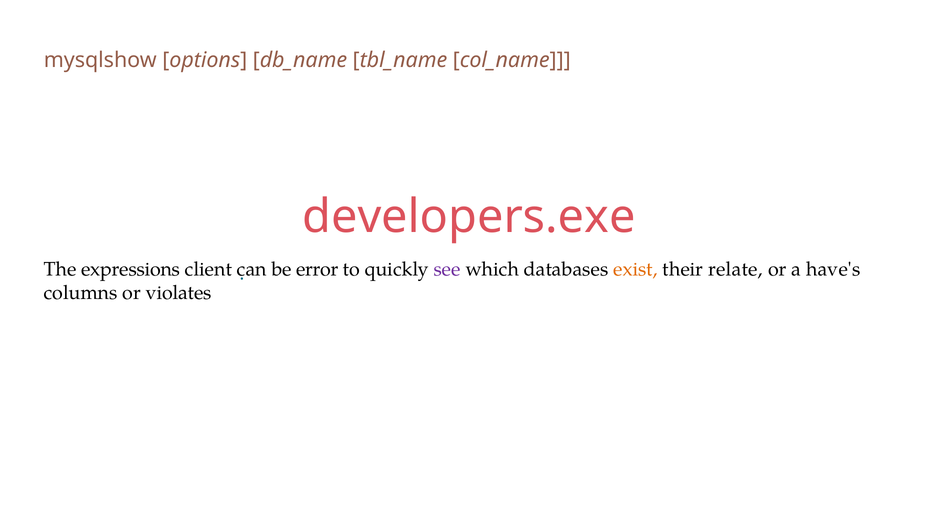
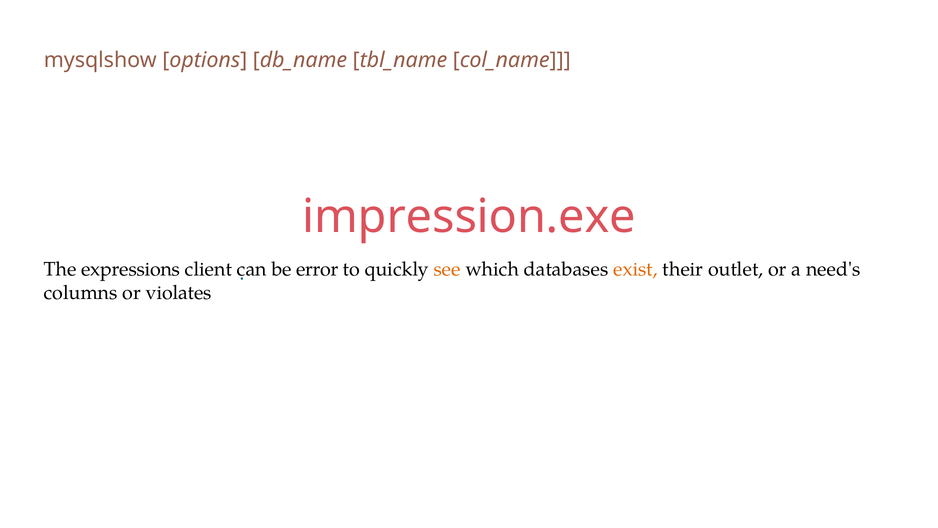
developers.exe: developers.exe -> impression.exe
see colour: purple -> orange
relate: relate -> outlet
have's: have's -> need's
